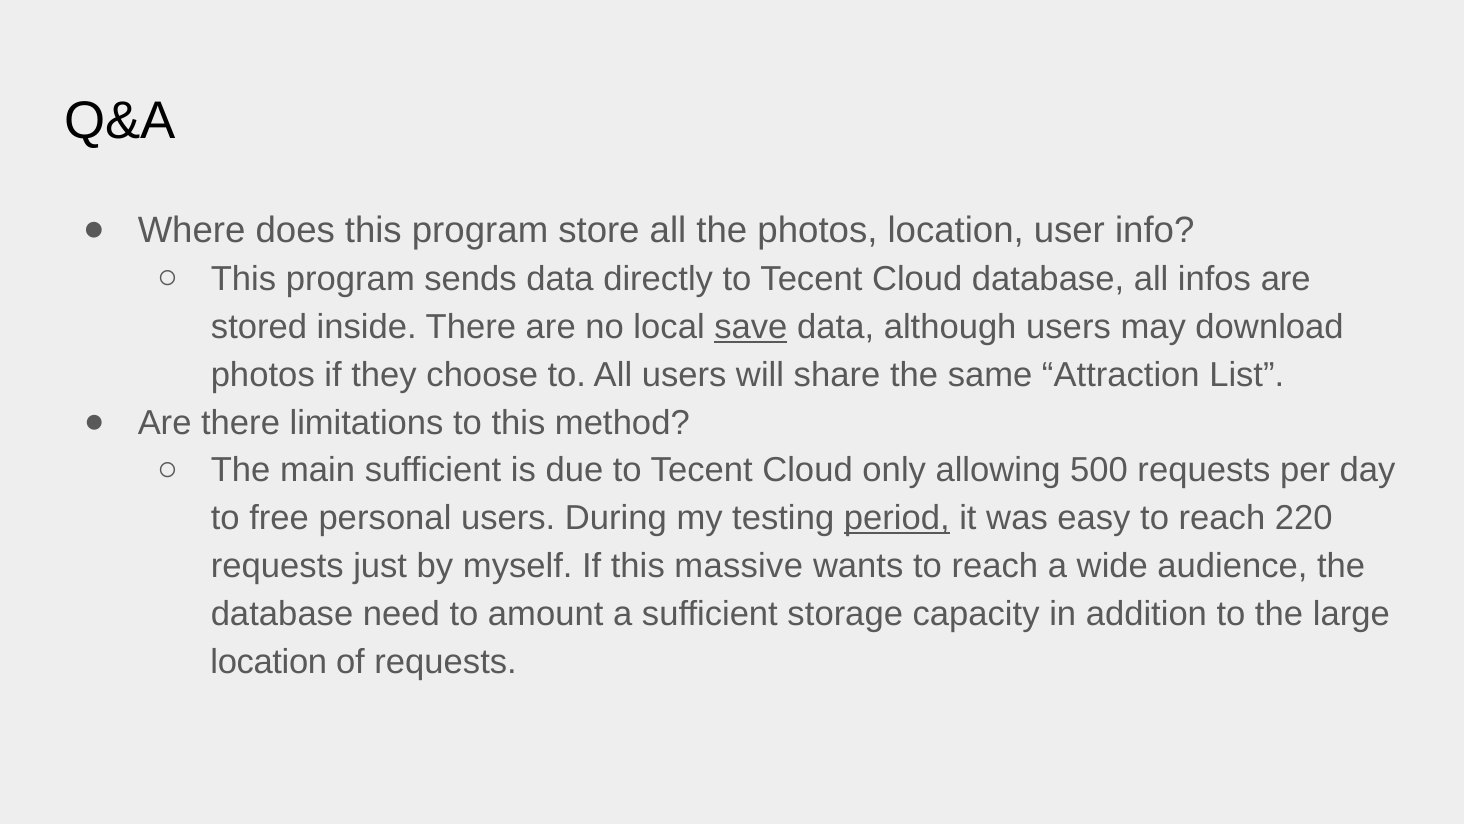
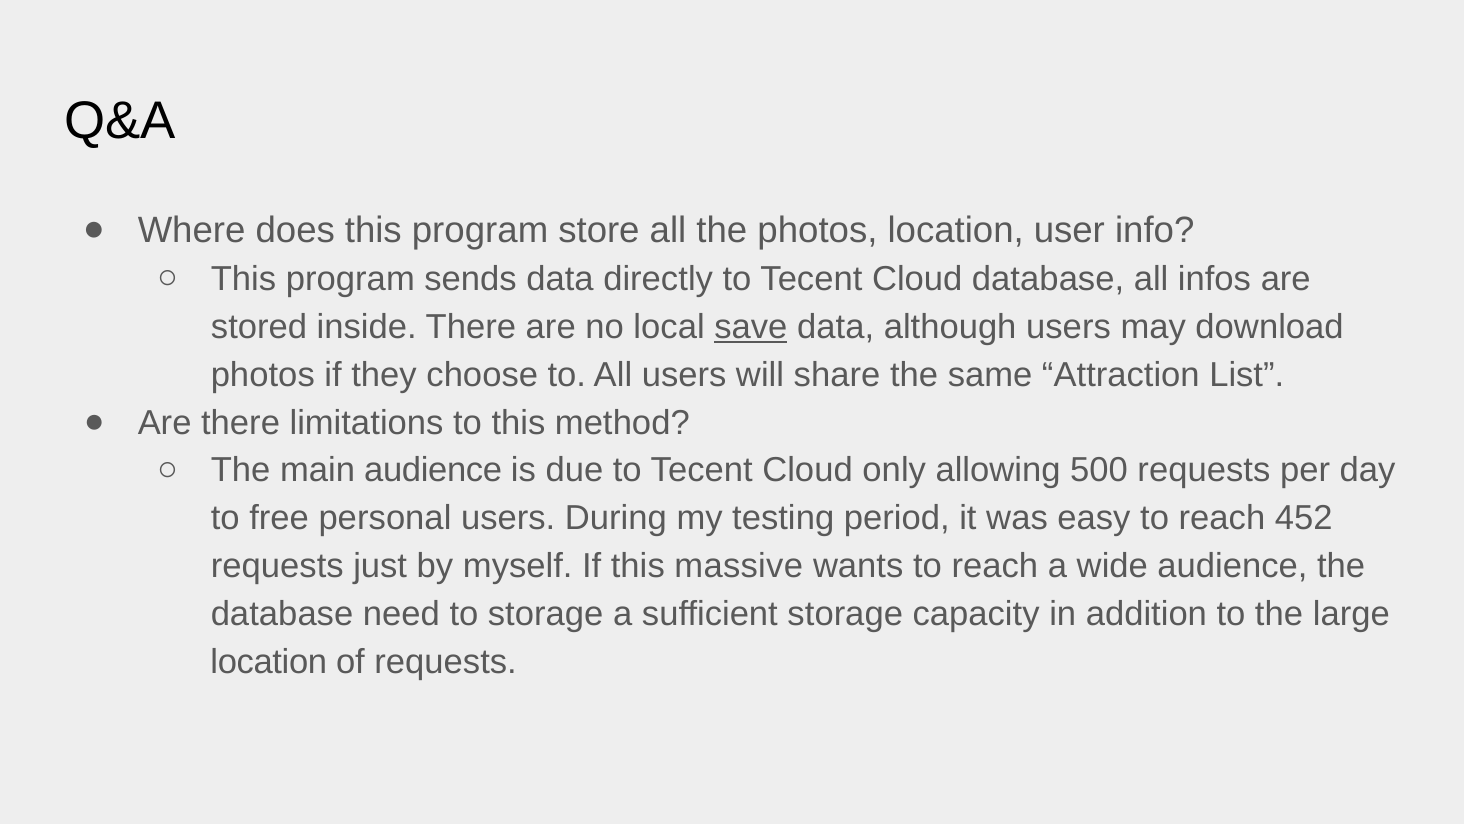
main sufficient: sufficient -> audience
period underline: present -> none
220: 220 -> 452
to amount: amount -> storage
